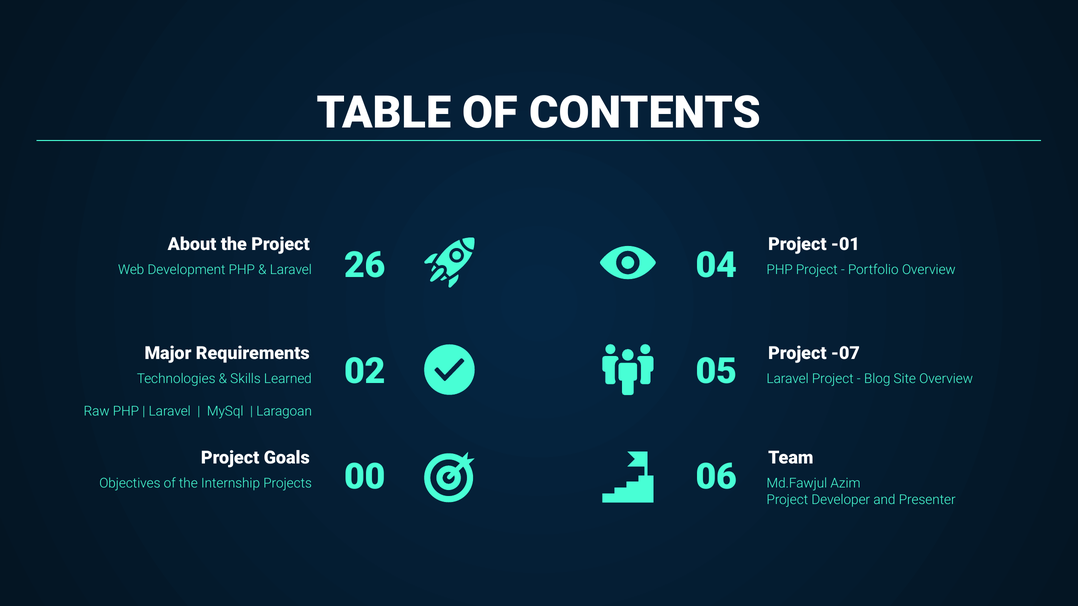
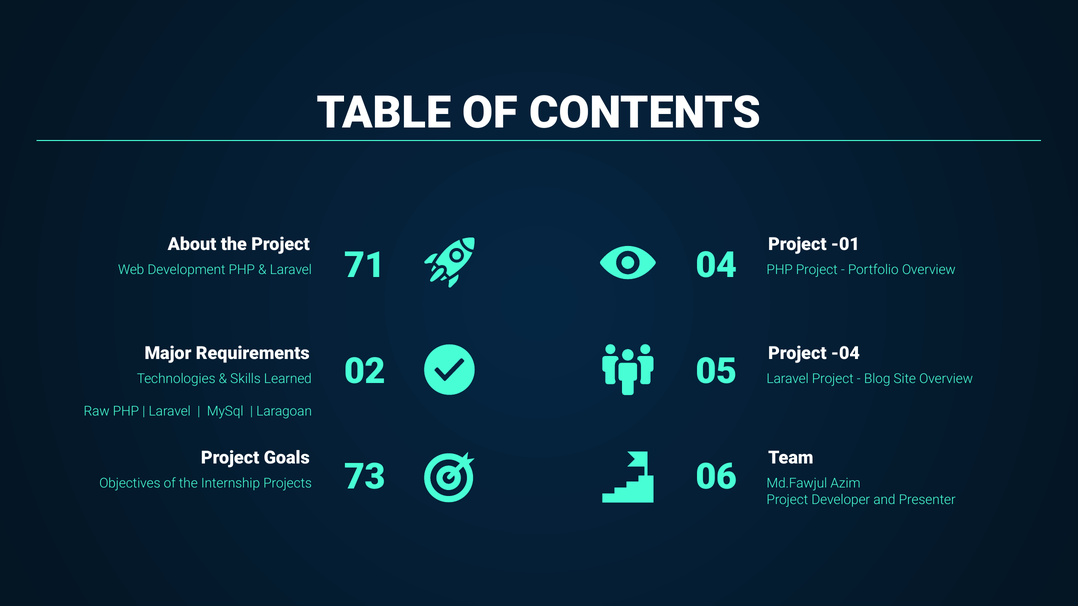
26: 26 -> 71
-07: -07 -> -04
00: 00 -> 73
